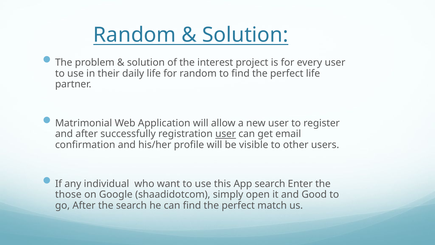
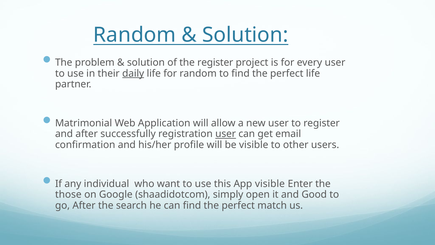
the interest: interest -> register
daily underline: none -> present
App search: search -> visible
